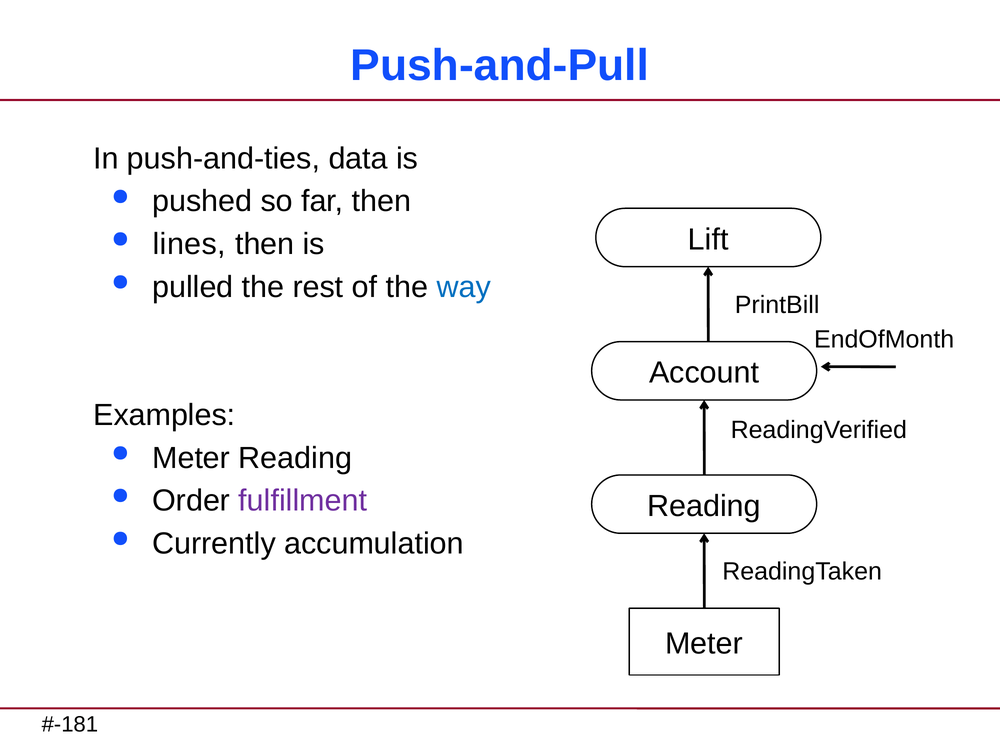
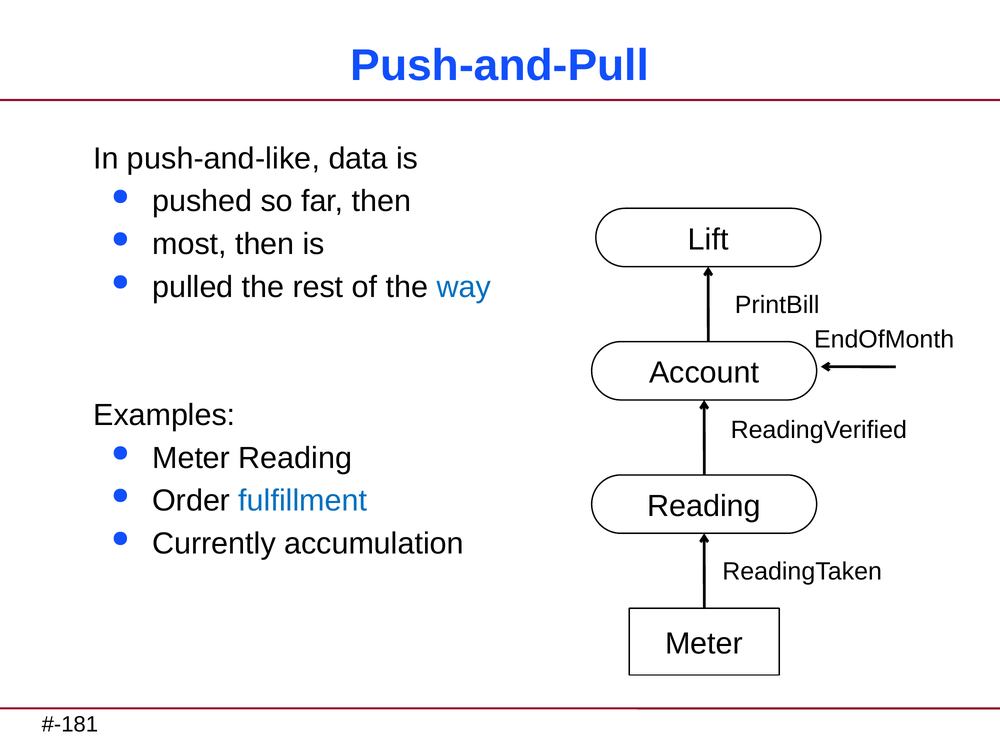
push-and-ties: push-and-ties -> push-and-like
lines: lines -> most
fulfillment colour: purple -> blue
